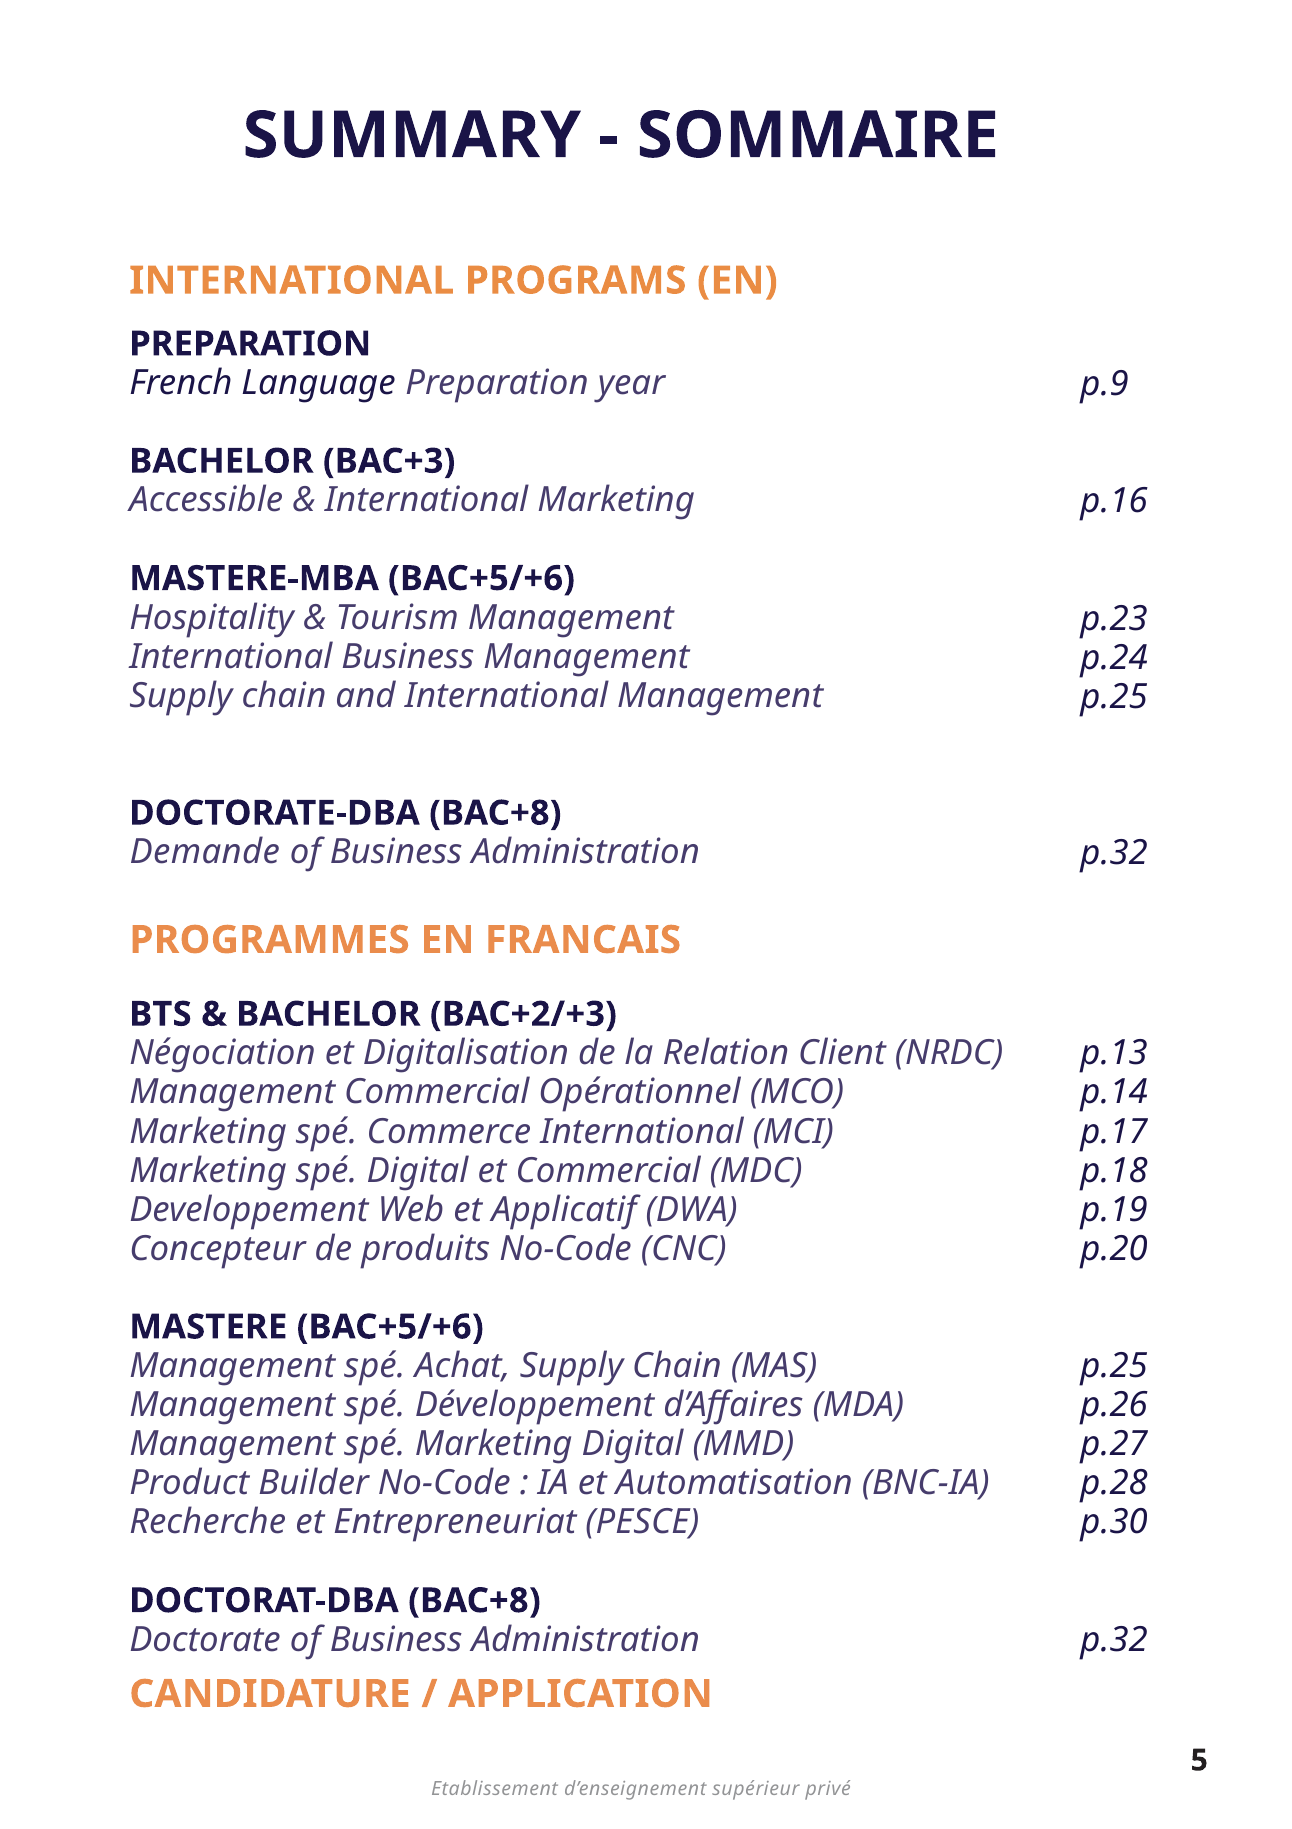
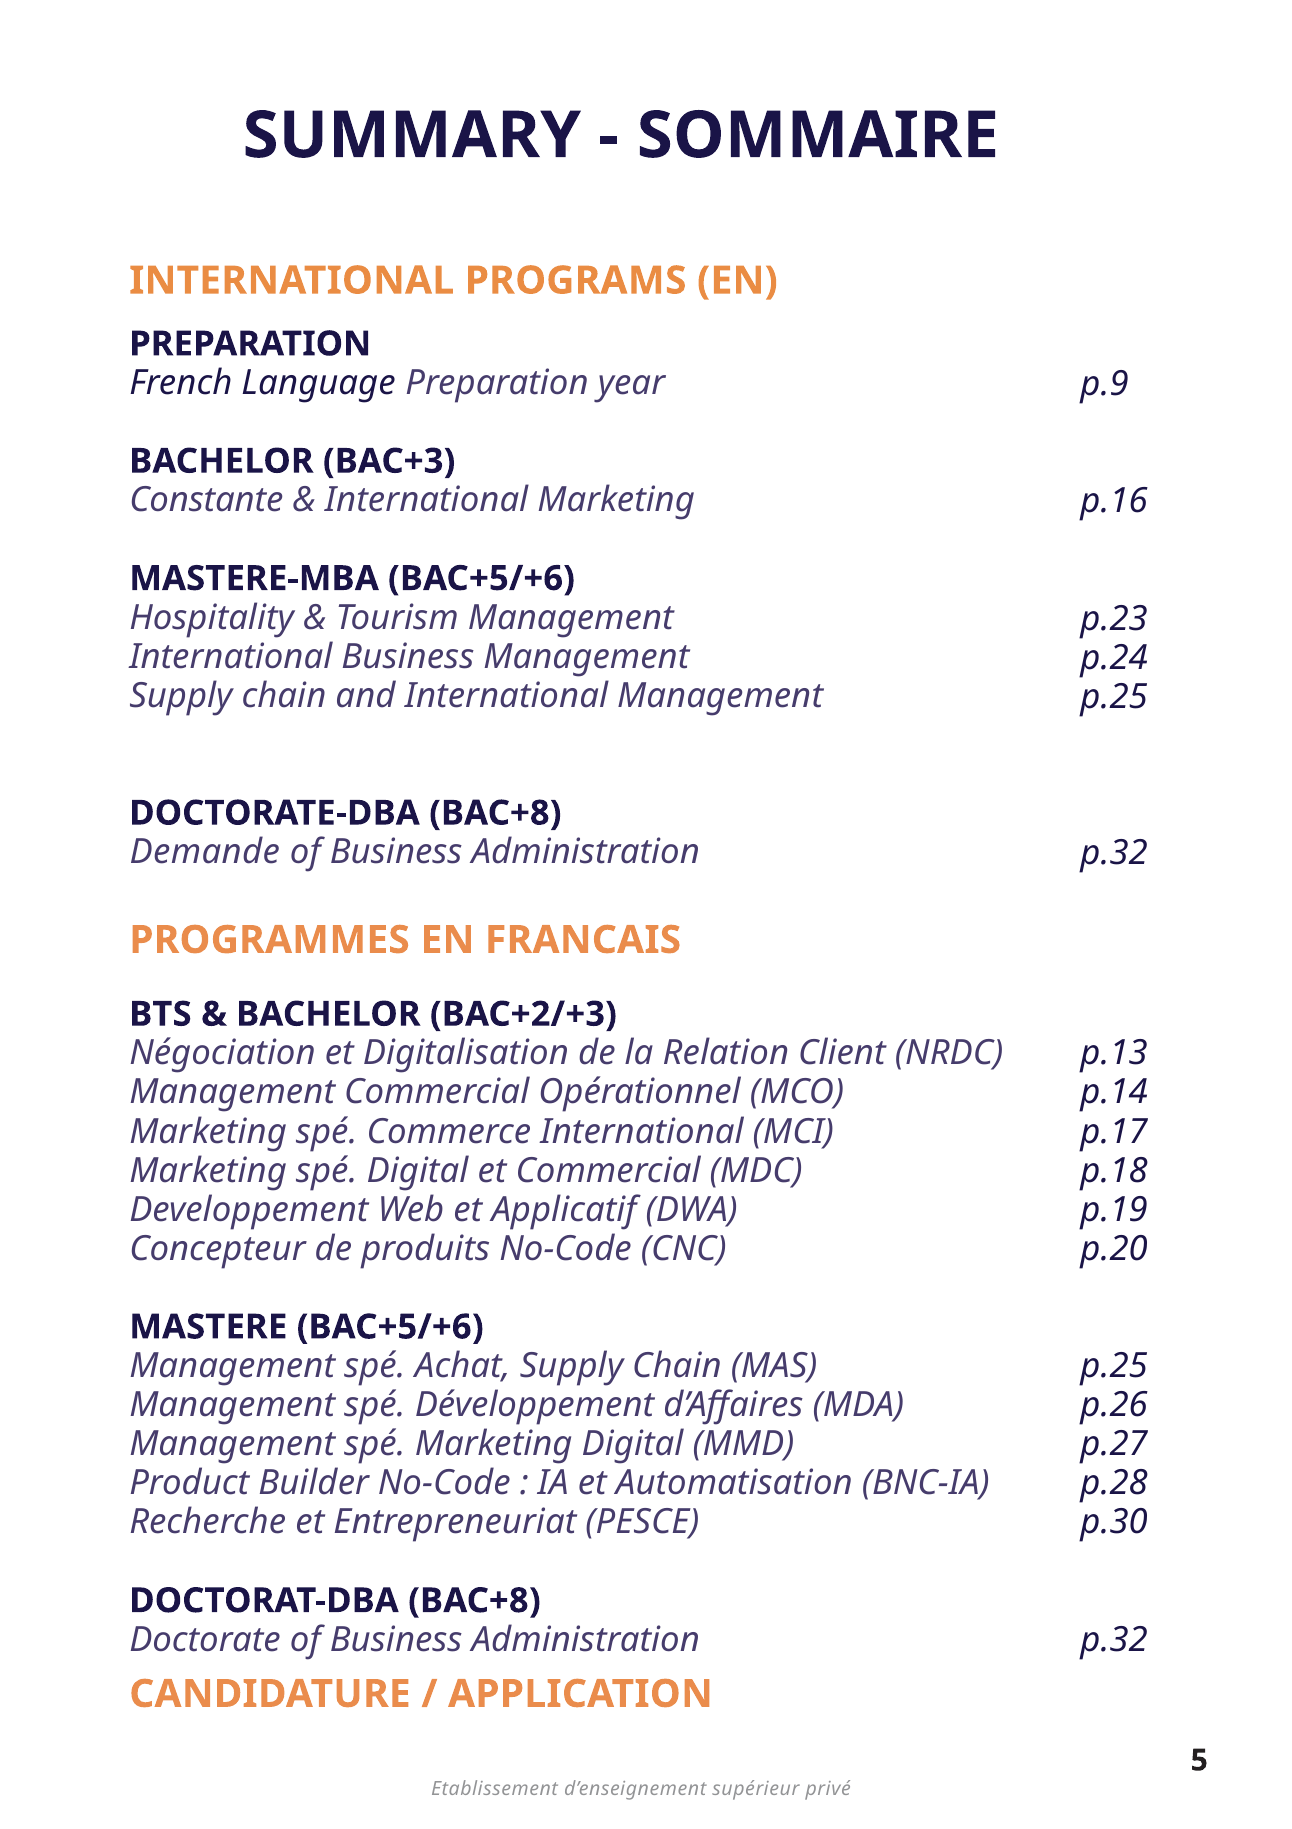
Accessible: Accessible -> Constante
